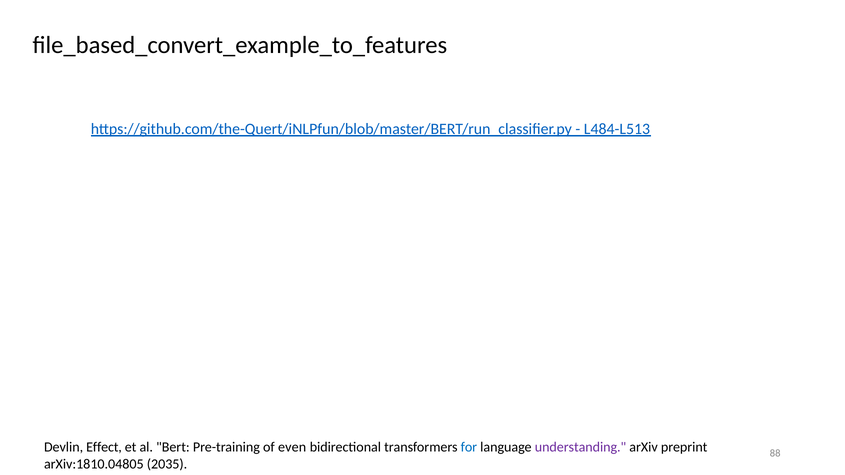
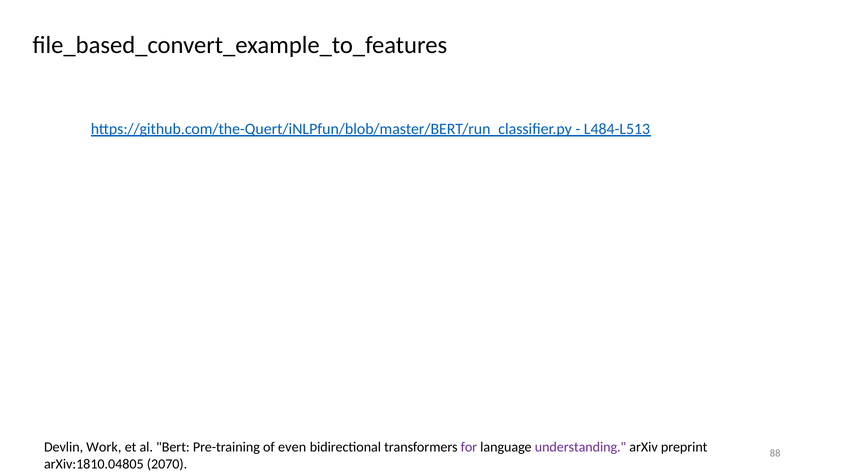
Effect: Effect -> Work
for colour: blue -> purple
2035: 2035 -> 2070
